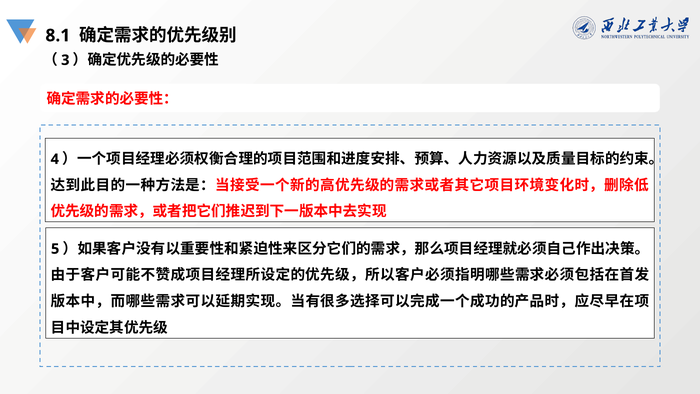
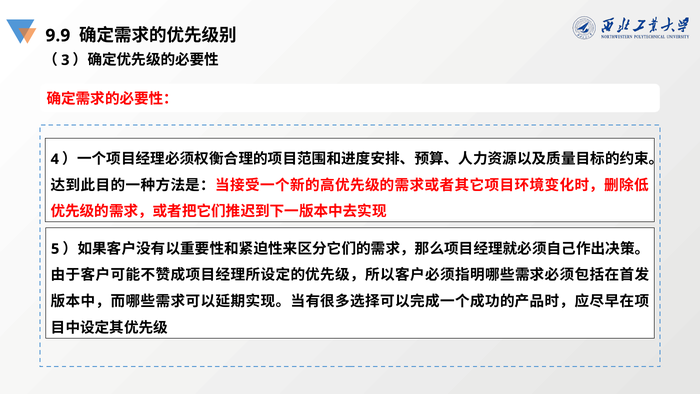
8.1: 8.1 -> 9.9
